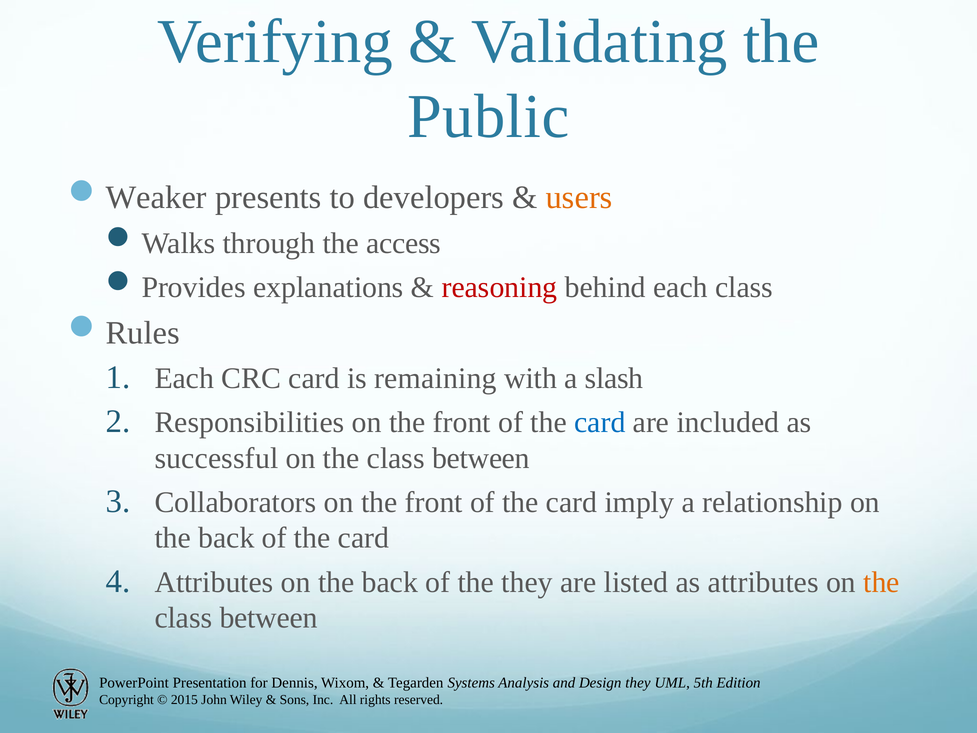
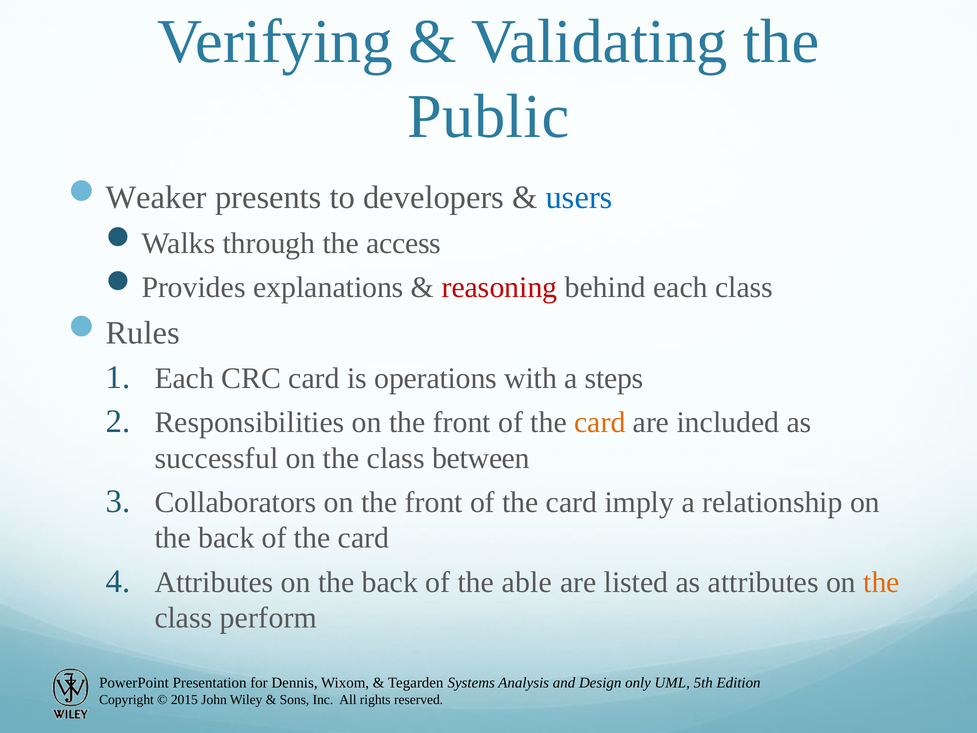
users colour: orange -> blue
remaining: remaining -> operations
slash: slash -> steps
card at (600, 422) colour: blue -> orange
the they: they -> able
between at (269, 618): between -> perform
they at (638, 682): they -> only
